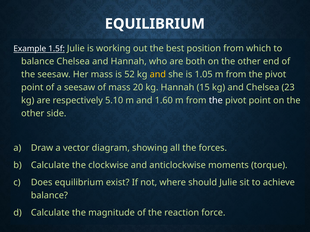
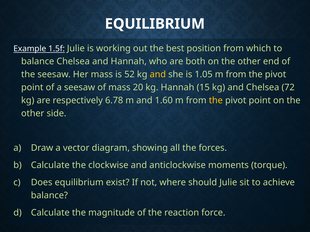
23: 23 -> 72
5.10: 5.10 -> 6.78
the at (216, 101) colour: white -> yellow
